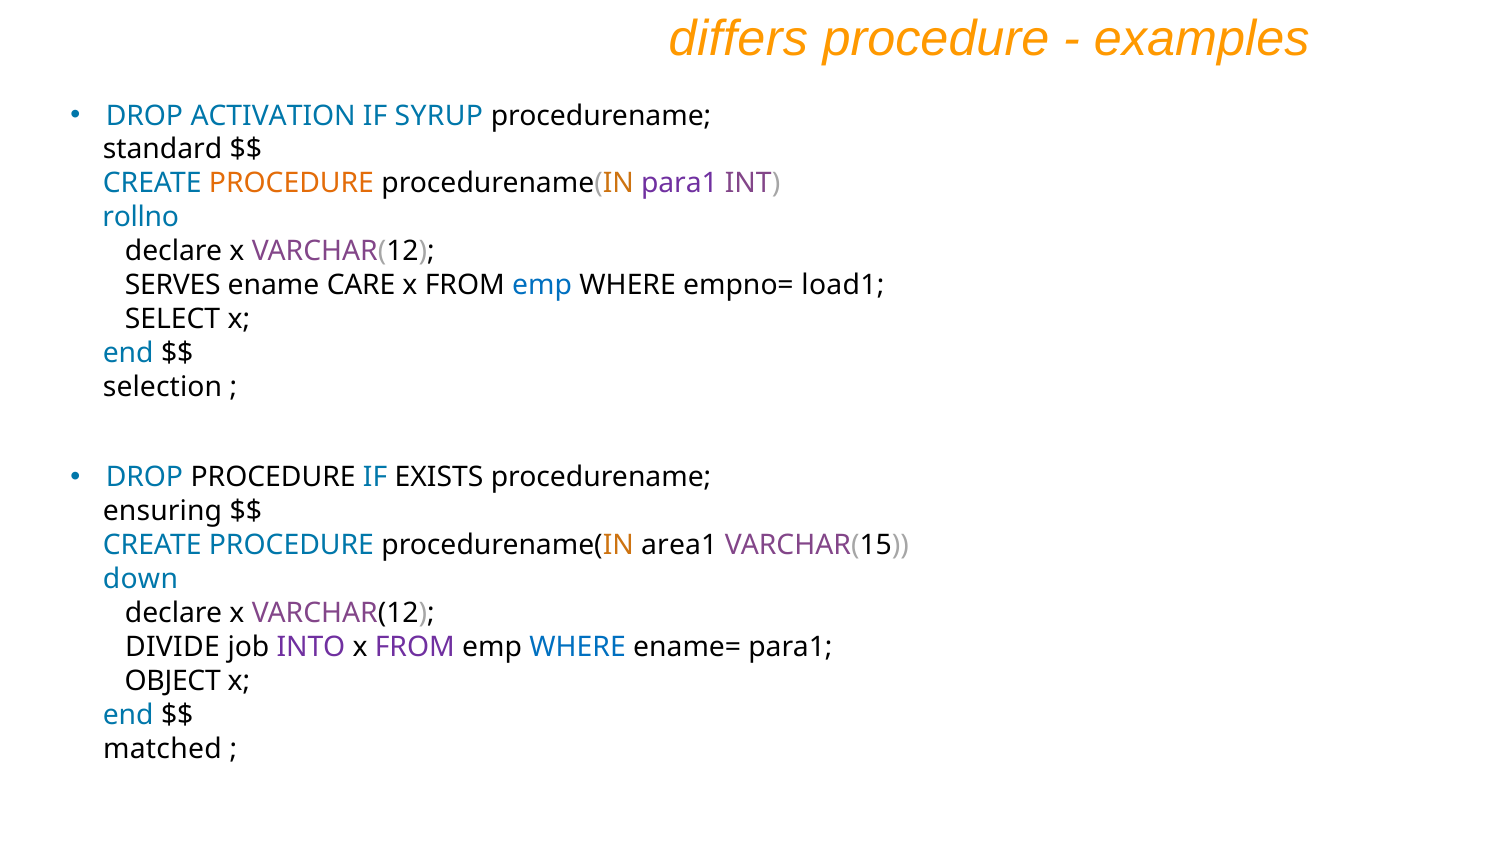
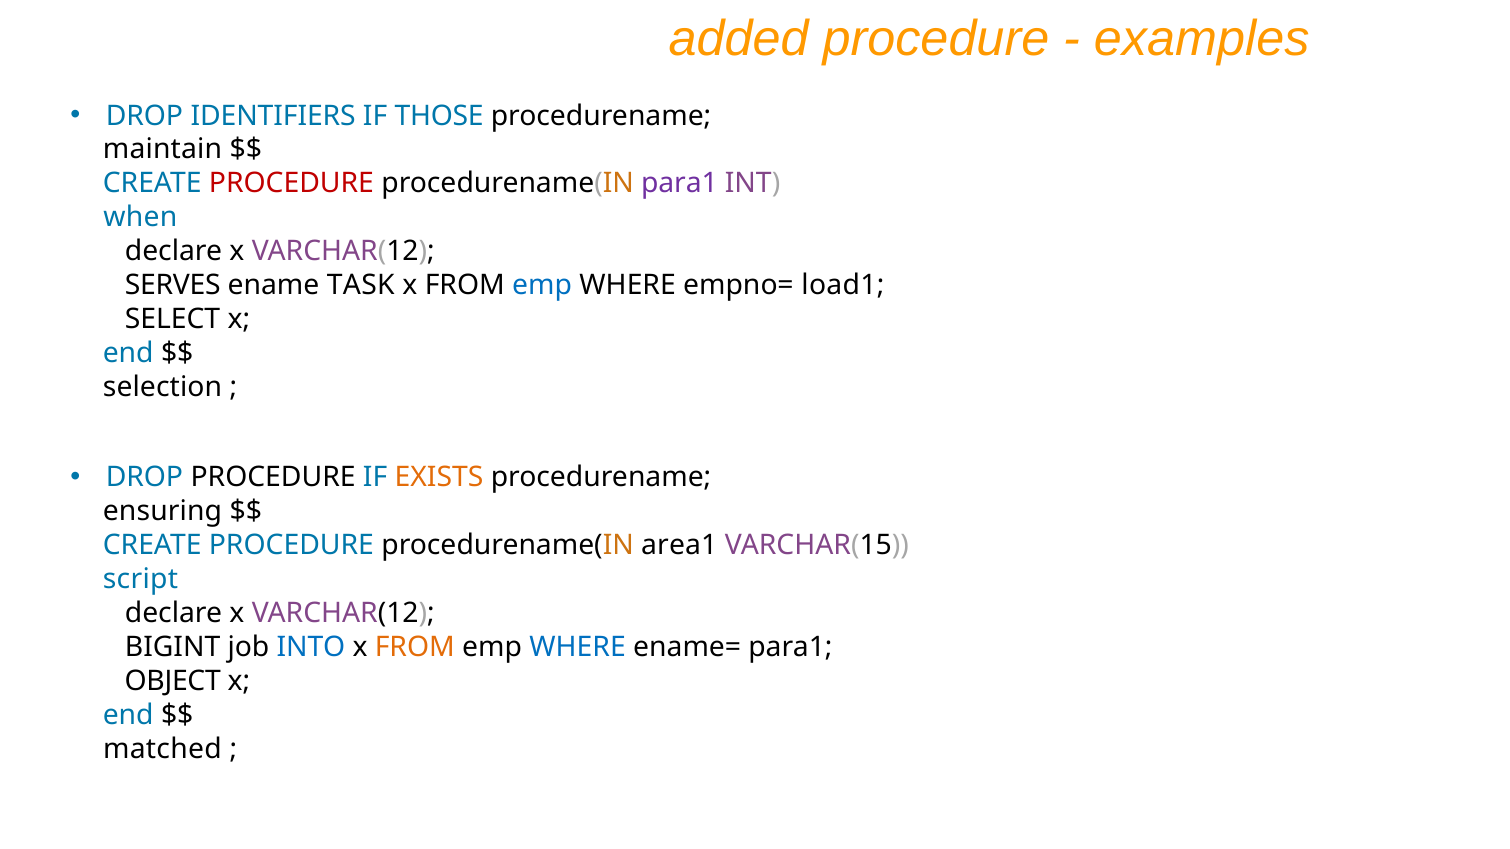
differs: differs -> added
ACTIVATION: ACTIVATION -> IDENTIFIERS
SYRUP: SYRUP -> THOSE
standard: standard -> maintain
PROCEDURE at (291, 184) colour: orange -> red
rollno: rollno -> when
CARE: CARE -> TASK
EXISTS colour: black -> orange
down: down -> script
DIVIDE: DIVIDE -> BIGINT
INTO colour: purple -> blue
FROM at (415, 647) colour: purple -> orange
